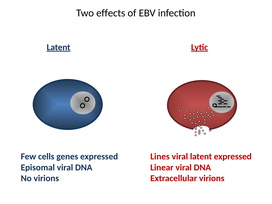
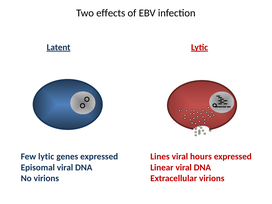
Few cells: cells -> lytic
viral latent: latent -> hours
